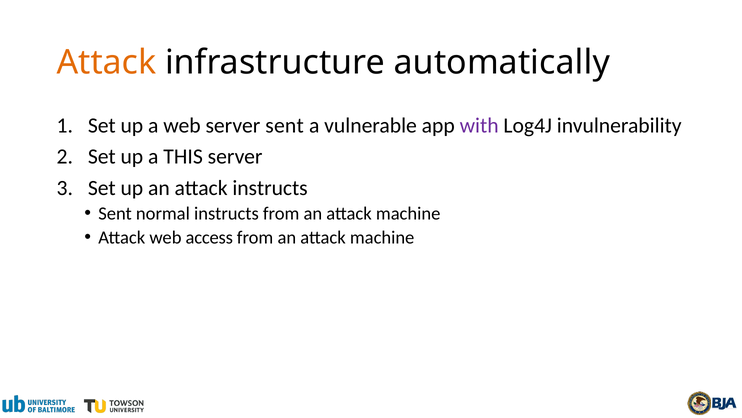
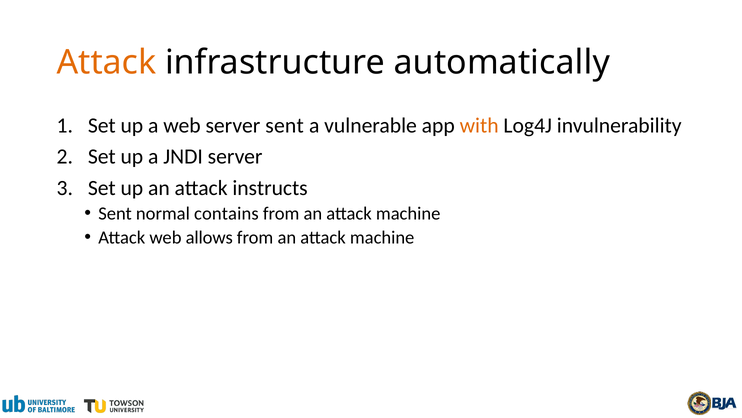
with colour: purple -> orange
THIS: THIS -> JNDI
normal instructs: instructs -> contains
access: access -> allows
